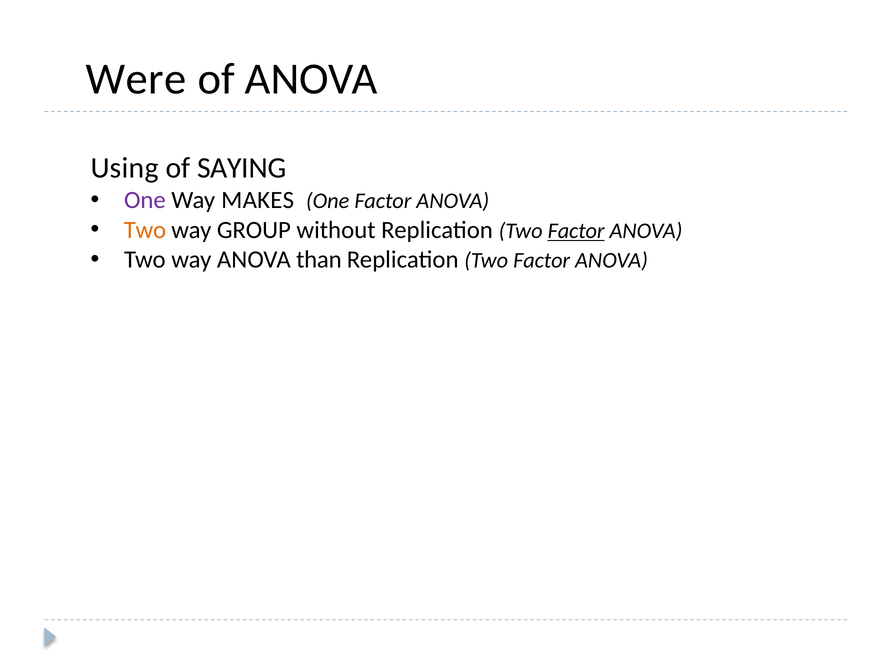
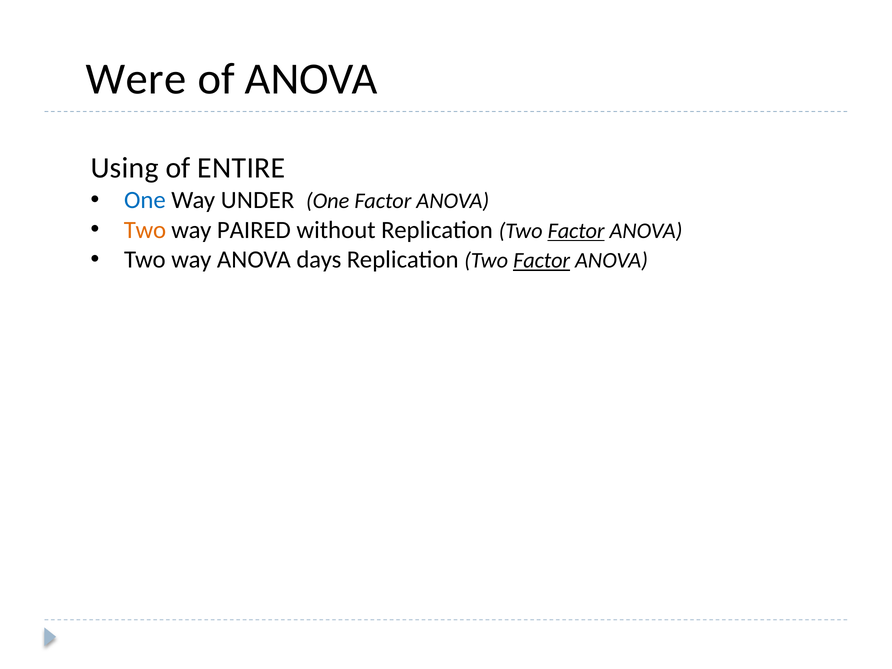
SAYING: SAYING -> ENTIRE
One at (145, 200) colour: purple -> blue
MAKES: MAKES -> UNDER
GROUP: GROUP -> PAIRED
than: than -> days
Factor at (542, 261) underline: none -> present
